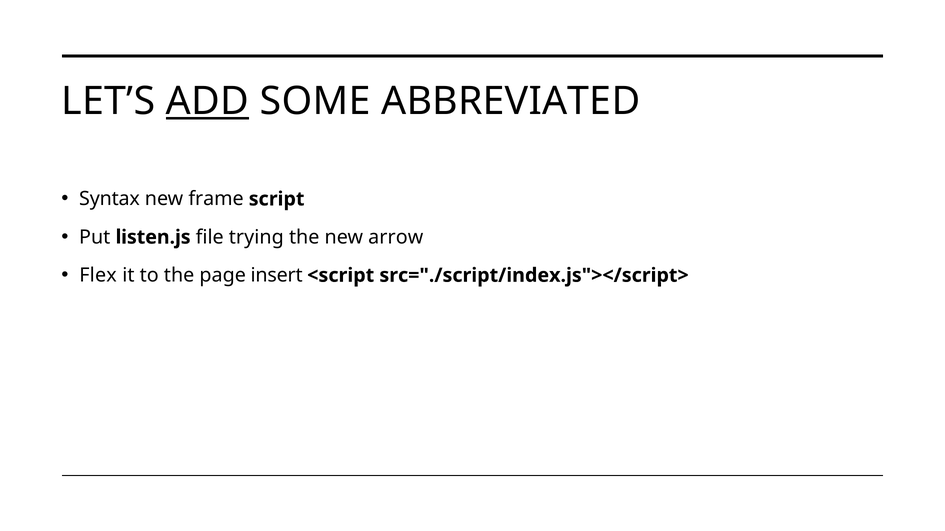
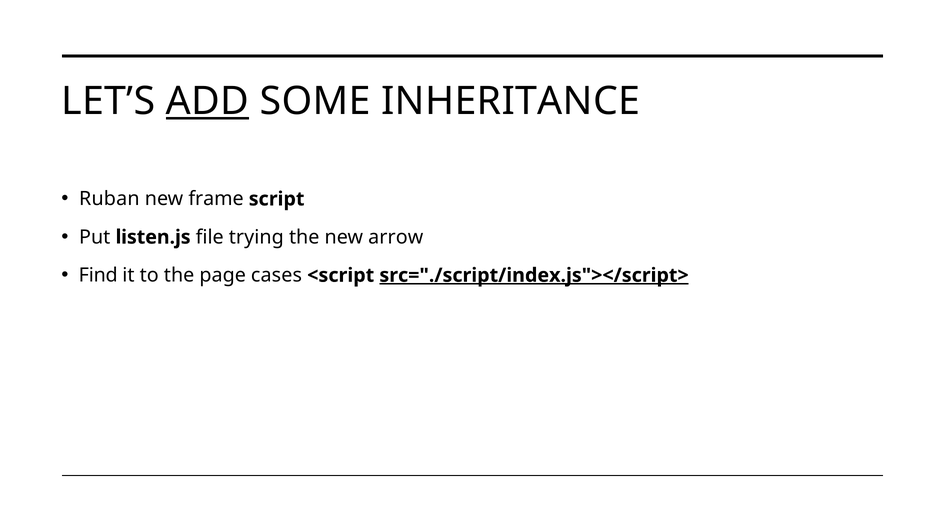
ABBREVIATED: ABBREVIATED -> INHERITANCE
Syntax: Syntax -> Ruban
Flex: Flex -> Find
insert: insert -> cases
src="./script/index.js"></script> underline: none -> present
